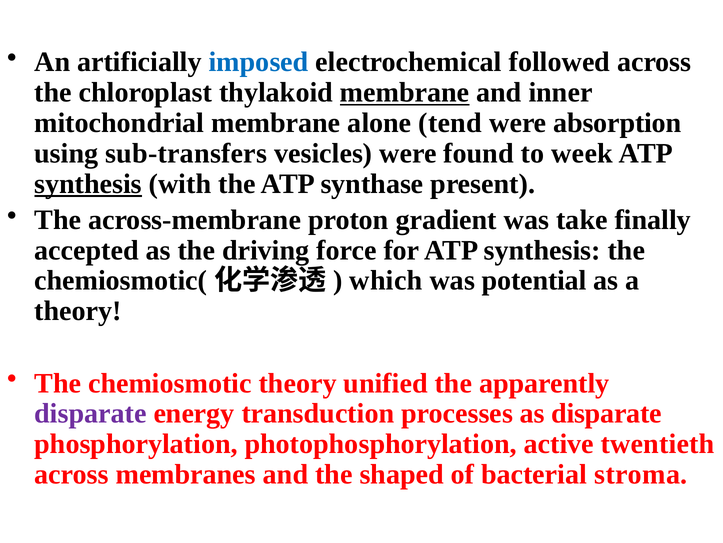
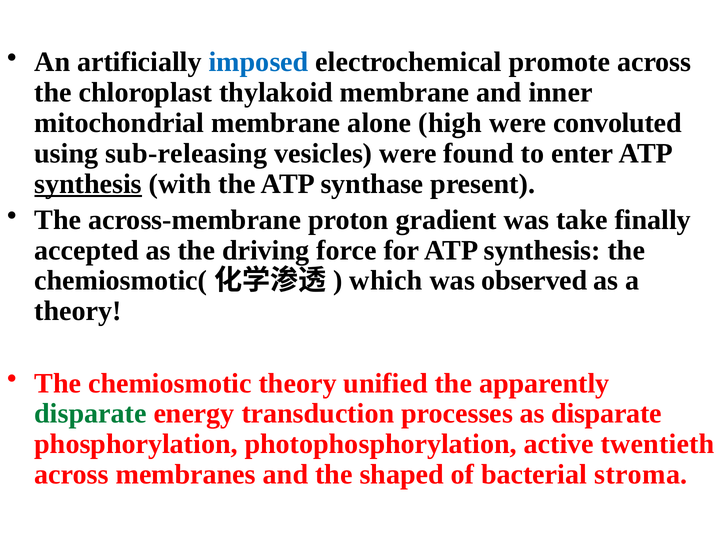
followed: followed -> promote
membrane at (405, 92) underline: present -> none
tend: tend -> high
absorption: absorption -> convoluted
sub-transfers: sub-transfers -> sub-releasing
week: week -> enter
potential: potential -> observed
disparate at (90, 413) colour: purple -> green
